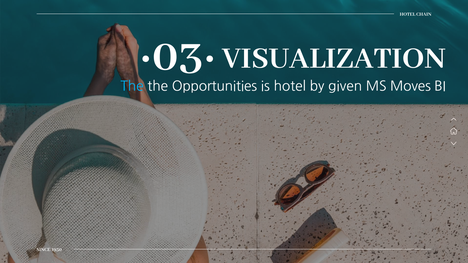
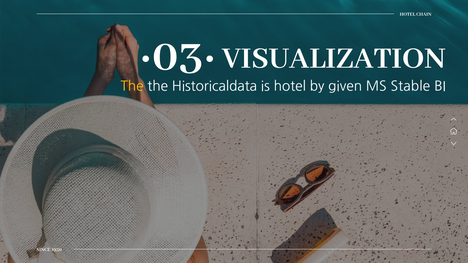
The at (132, 87) colour: light blue -> yellow
Opportunities: Opportunities -> Historicaldata
Moves: Moves -> Stable
